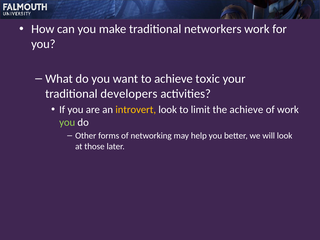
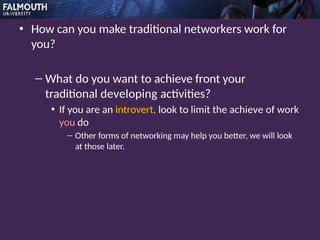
toxic: toxic -> front
developers: developers -> developing
you at (67, 122) colour: light green -> pink
